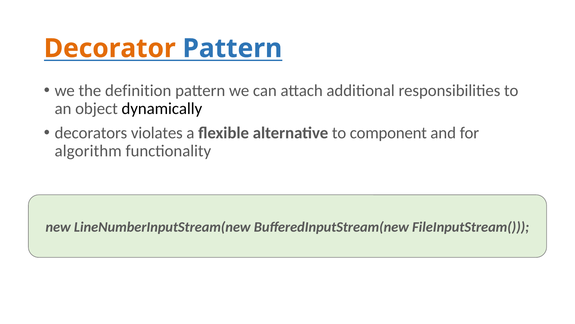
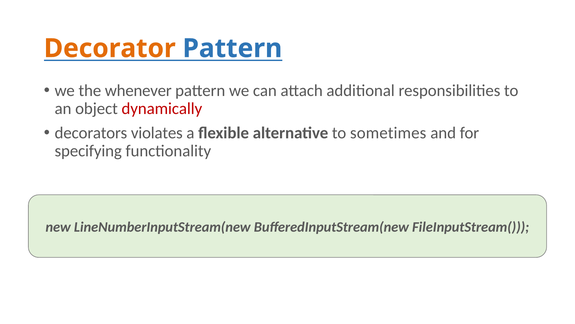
definition: definition -> whenever
dynamically colour: black -> red
component: component -> sometimes
algorithm: algorithm -> specifying
